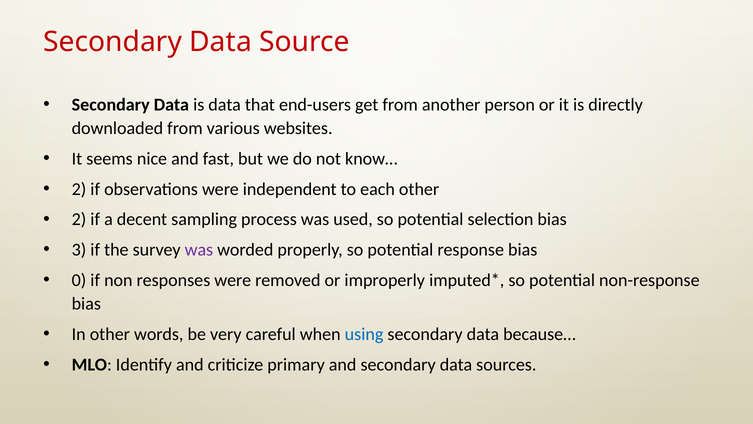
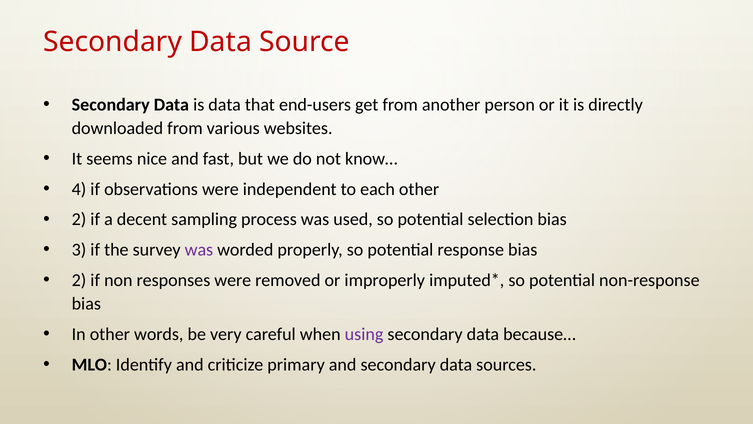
2 at (79, 189): 2 -> 4
0 at (79, 280): 0 -> 2
using colour: blue -> purple
